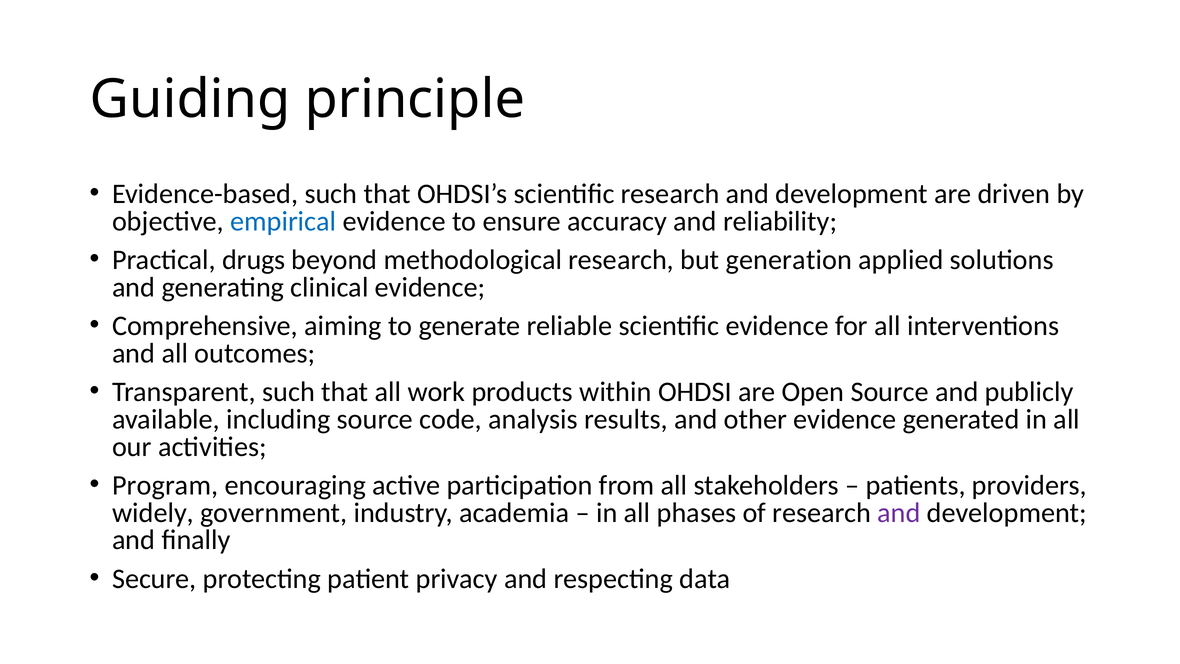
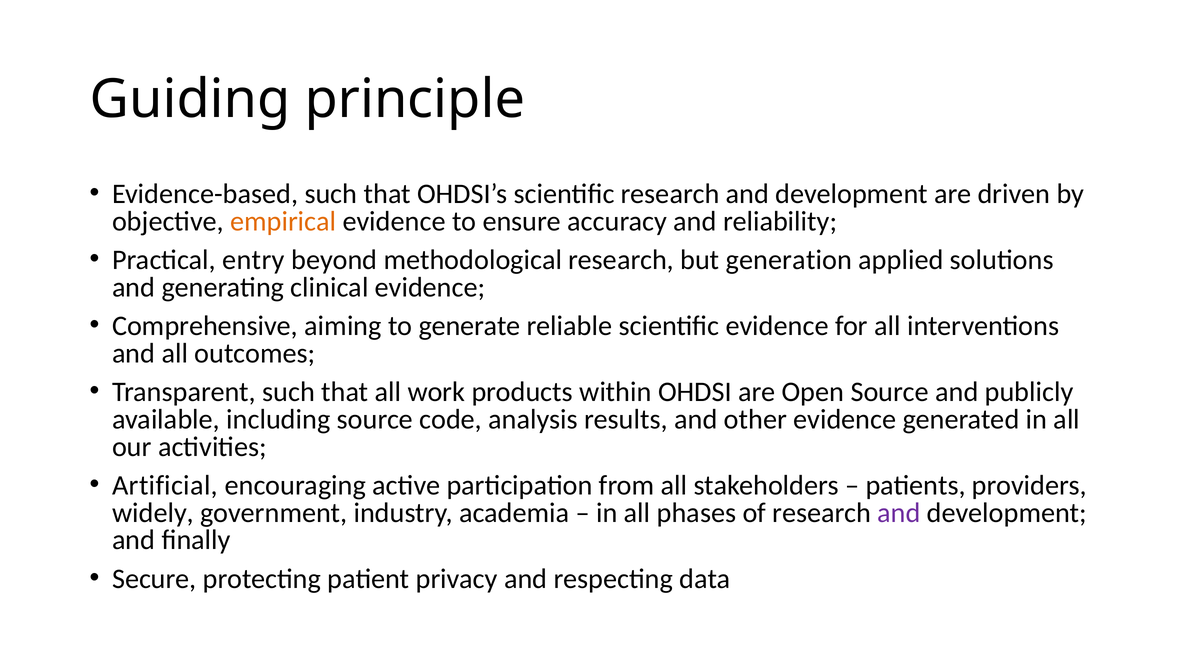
empirical colour: blue -> orange
drugs: drugs -> entry
Program: Program -> Artificial
